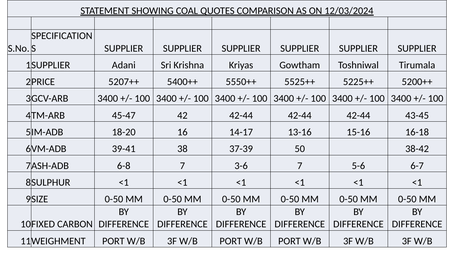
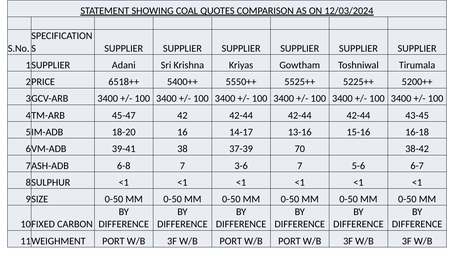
5207++: 5207++ -> 6518++
50: 50 -> 70
